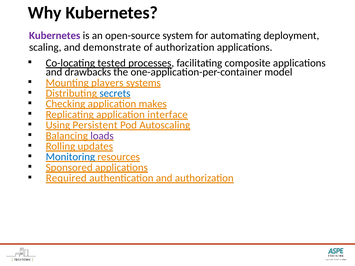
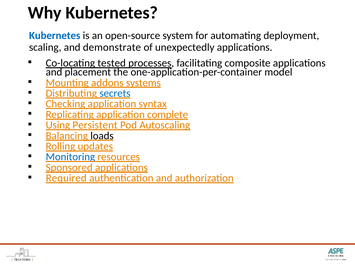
Kubernetes at (55, 36) colour: purple -> blue
of authorization: authorization -> unexpectedly
drawbacks: drawbacks -> placement
players: players -> addons
makes: makes -> syntax
interface: interface -> complete
loads colour: purple -> black
